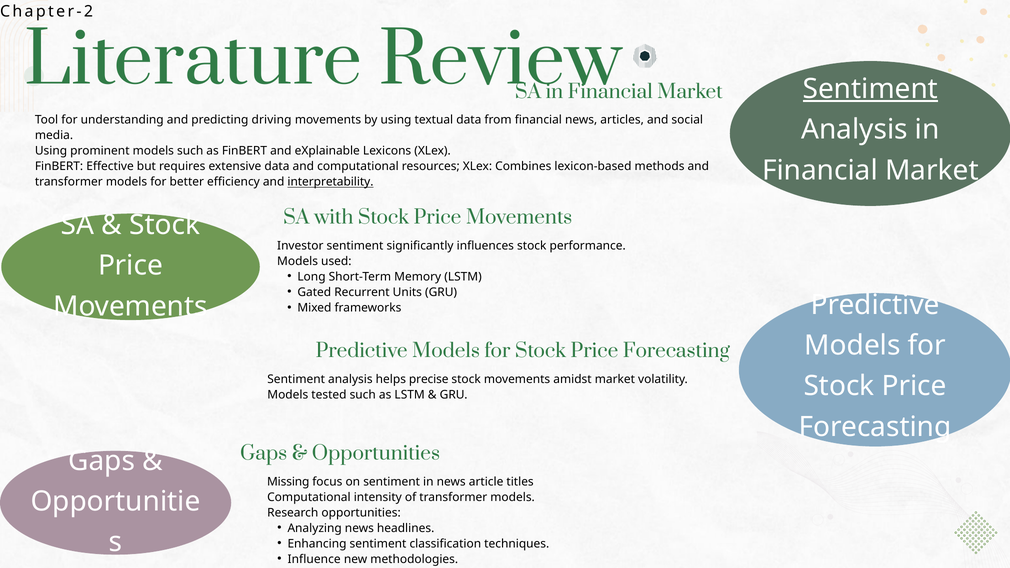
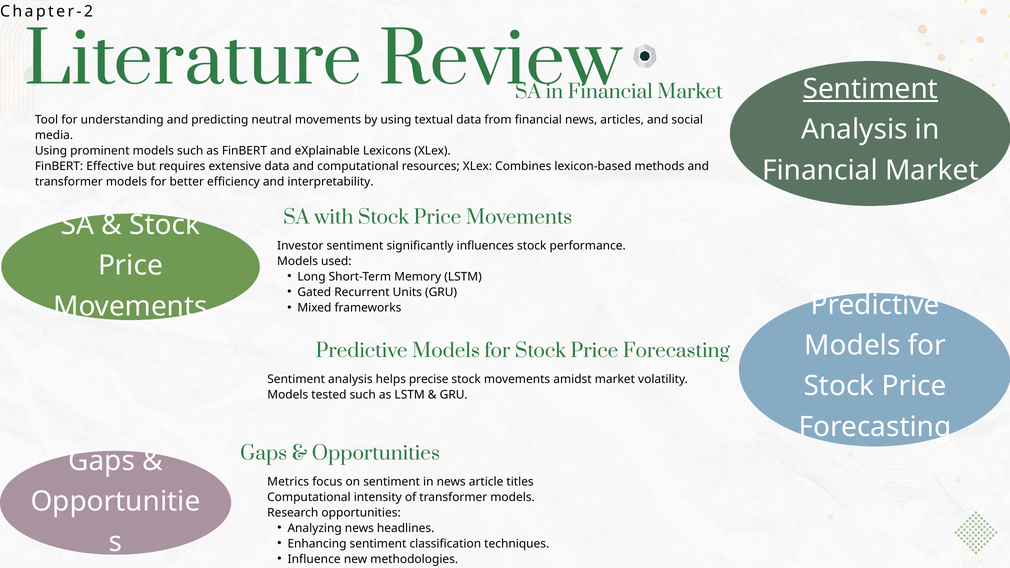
driving: driving -> neutral
interpretability underline: present -> none
Missing: Missing -> Metrics
